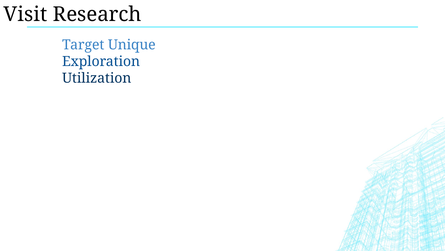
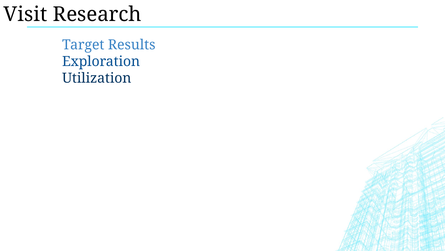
Unique: Unique -> Results
